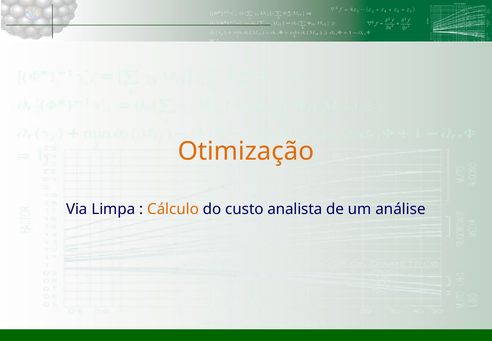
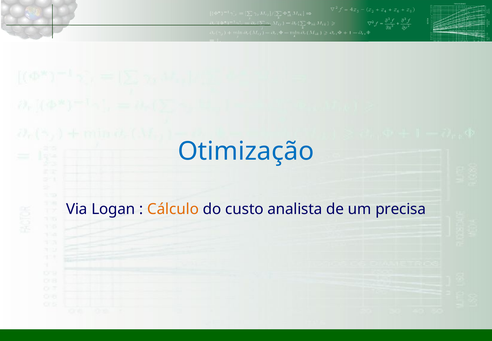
Otimização colour: orange -> blue
Limpa: Limpa -> Logan
análise: análise -> precisa
